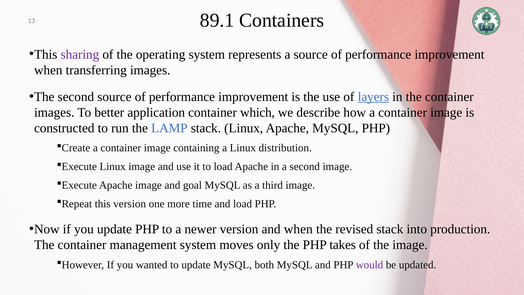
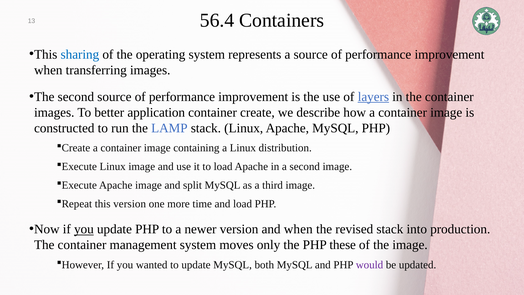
89.1: 89.1 -> 56.4
sharing colour: purple -> blue
which: which -> create
goal: goal -> split
you at (84, 229) underline: none -> present
takes: takes -> these
